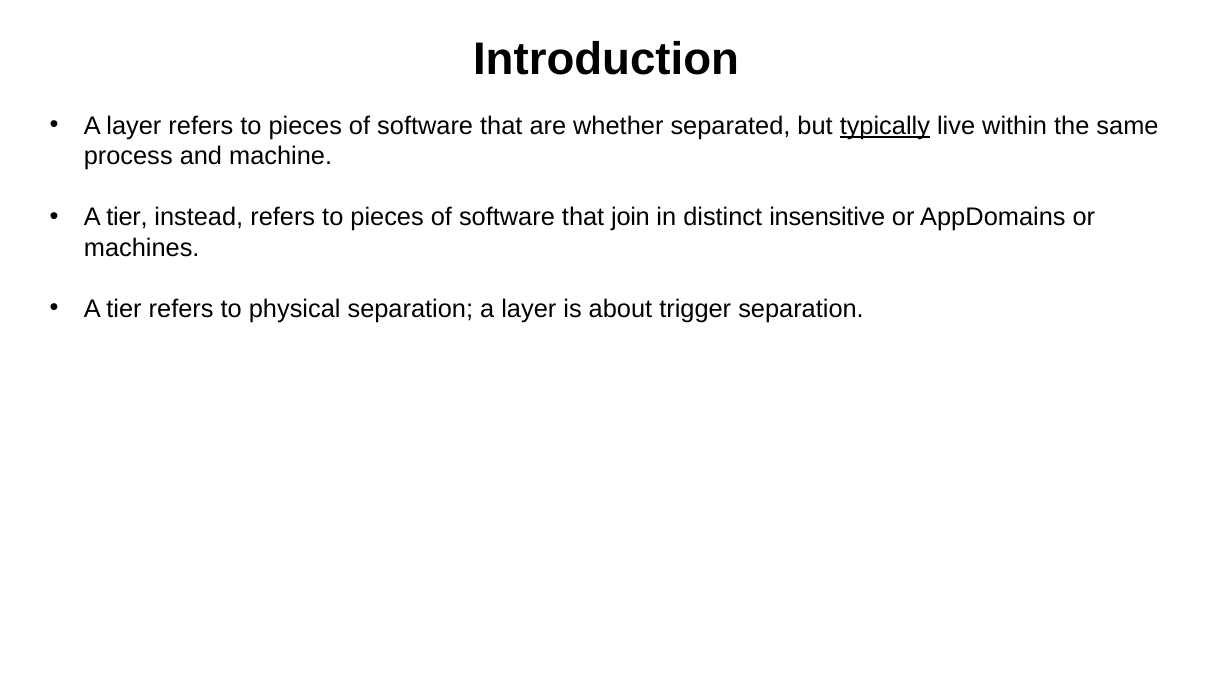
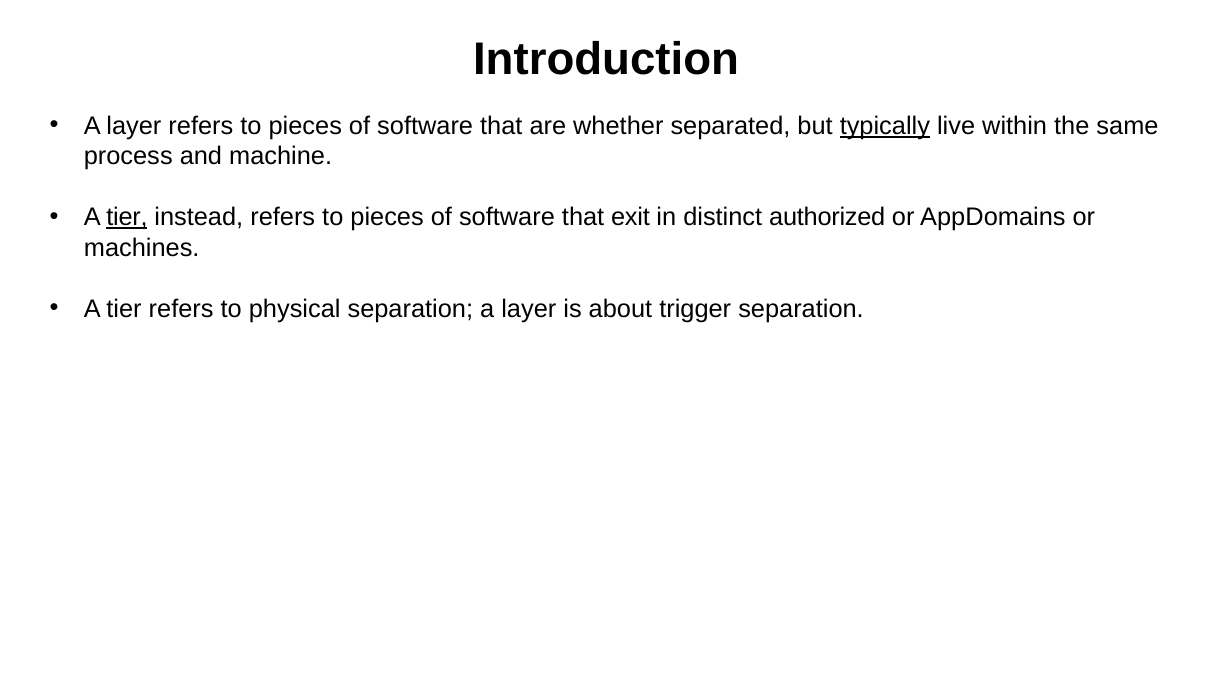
tier at (127, 217) underline: none -> present
join: join -> exit
insensitive: insensitive -> authorized
